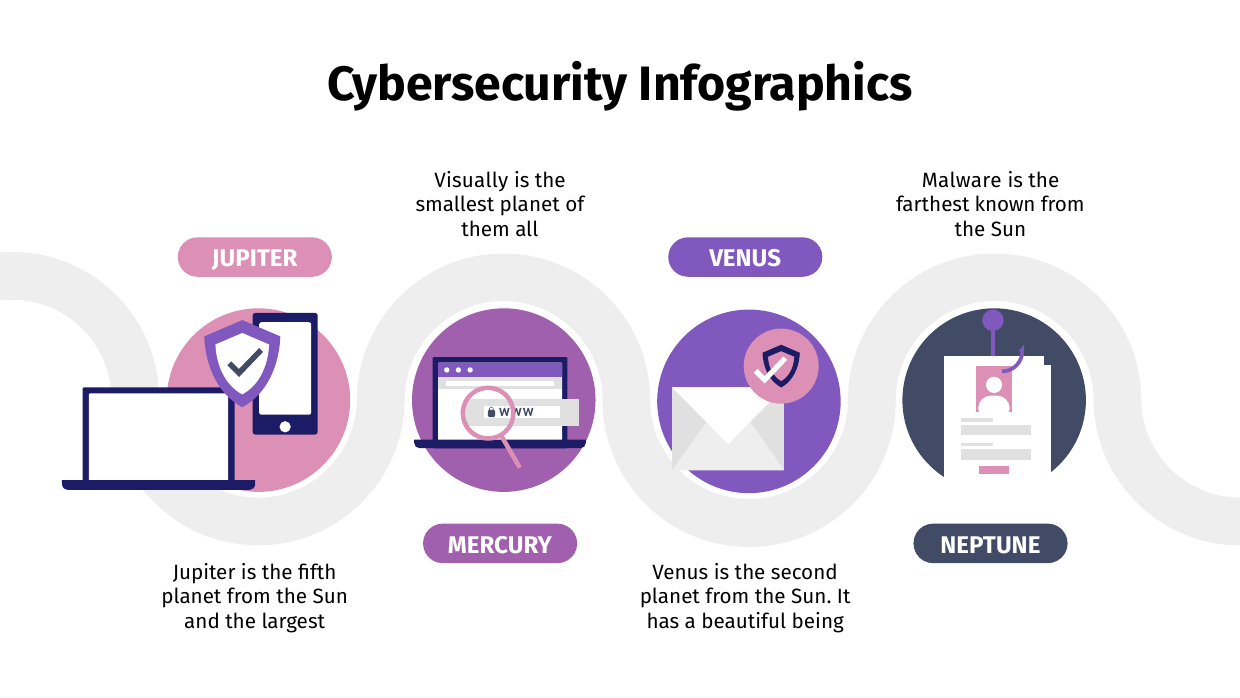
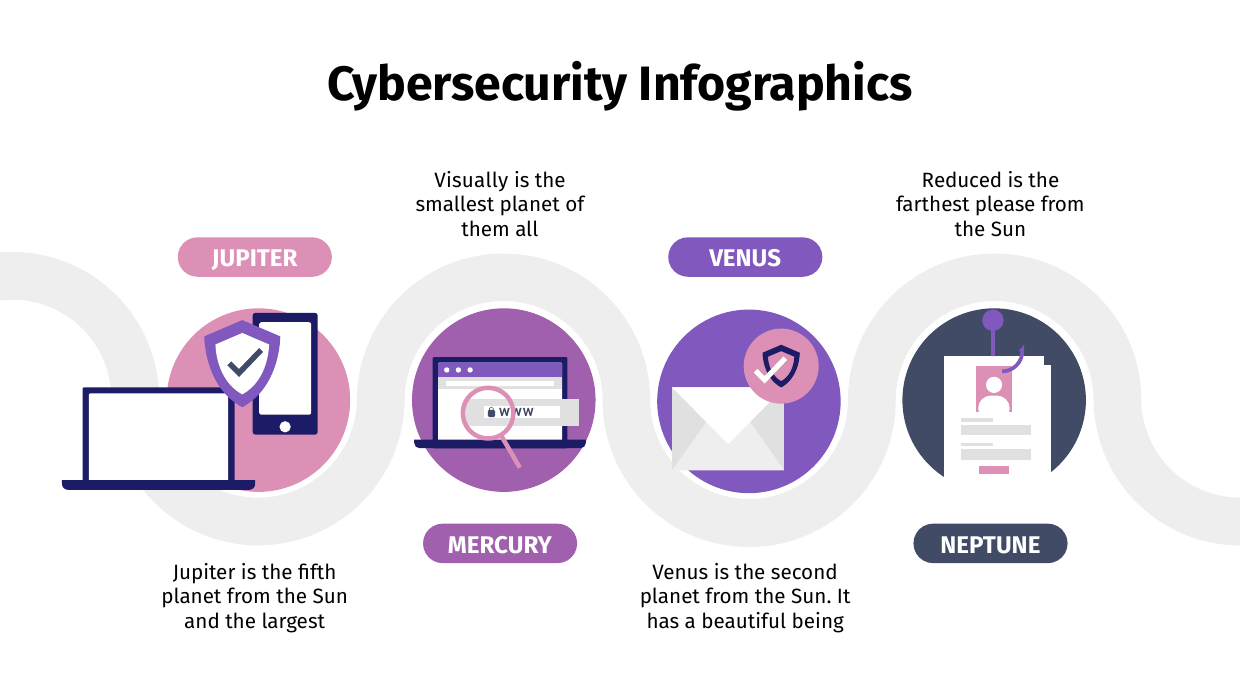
Malware: Malware -> Reduced
known: known -> please
